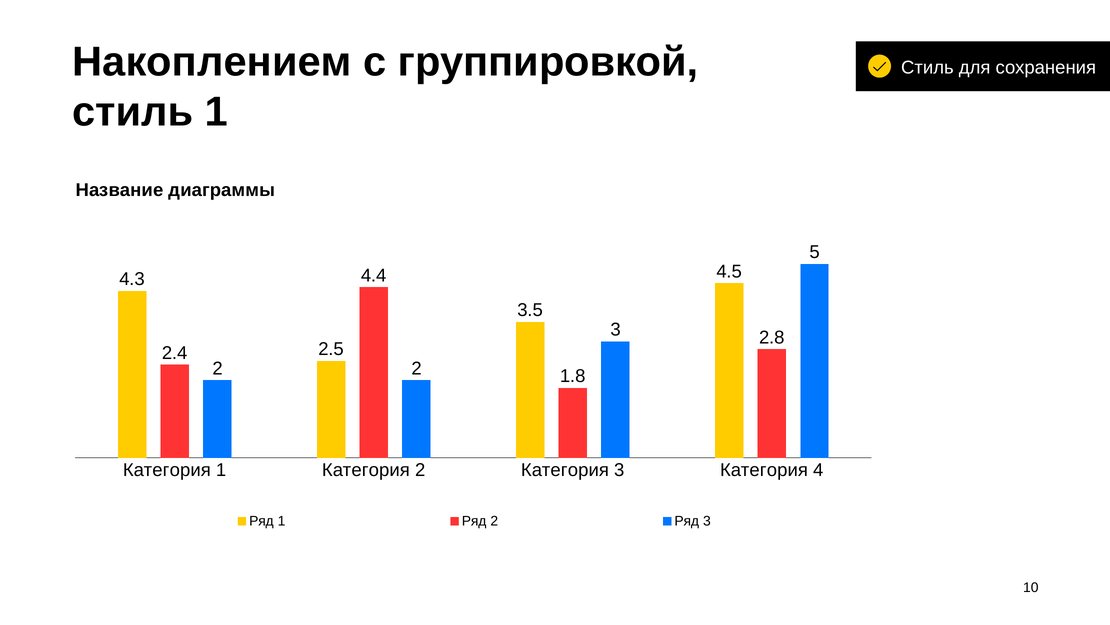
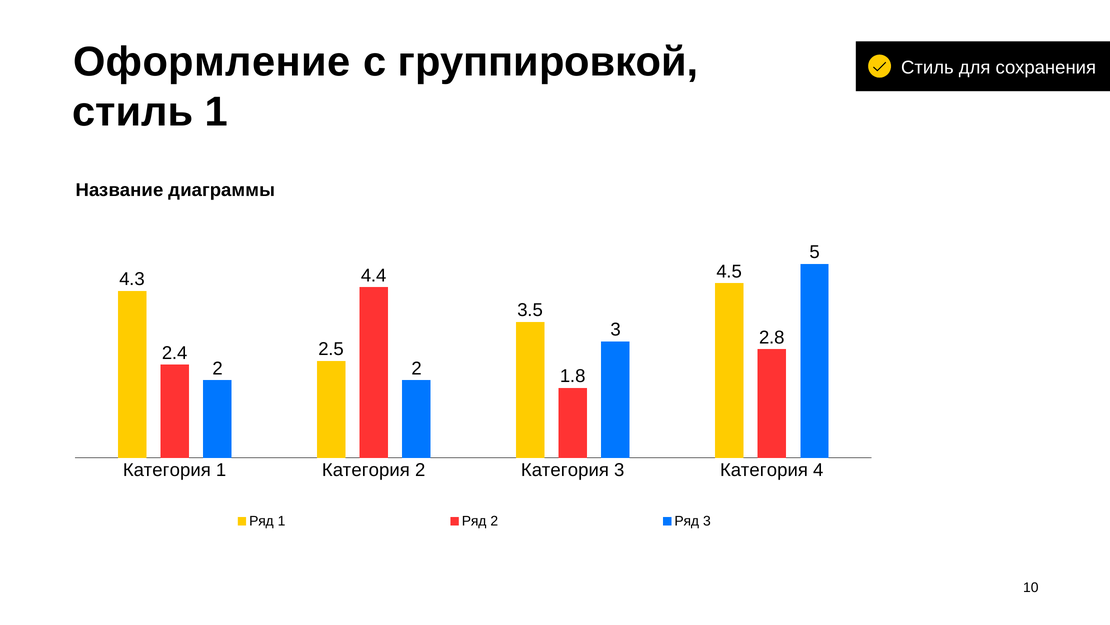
Накоплением: Накоплением -> Оформление
